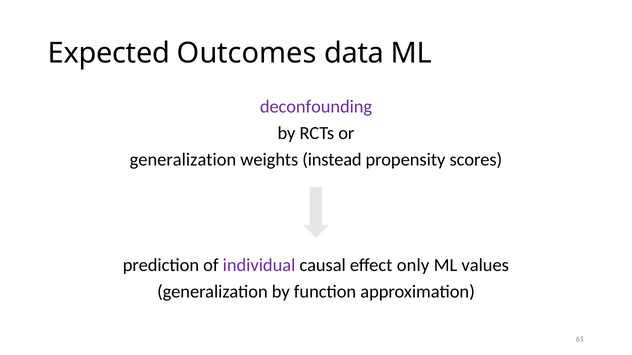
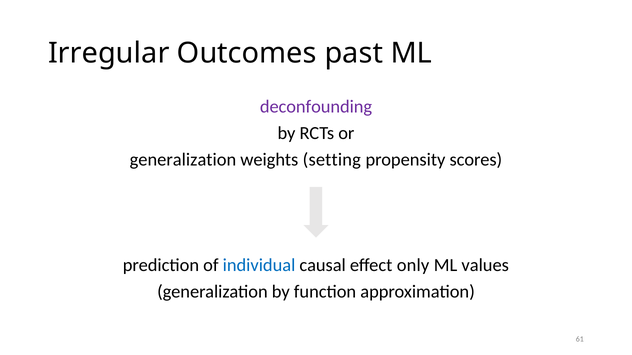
Expected: Expected -> Irregular
data: data -> past
instead: instead -> setting
individual colour: purple -> blue
